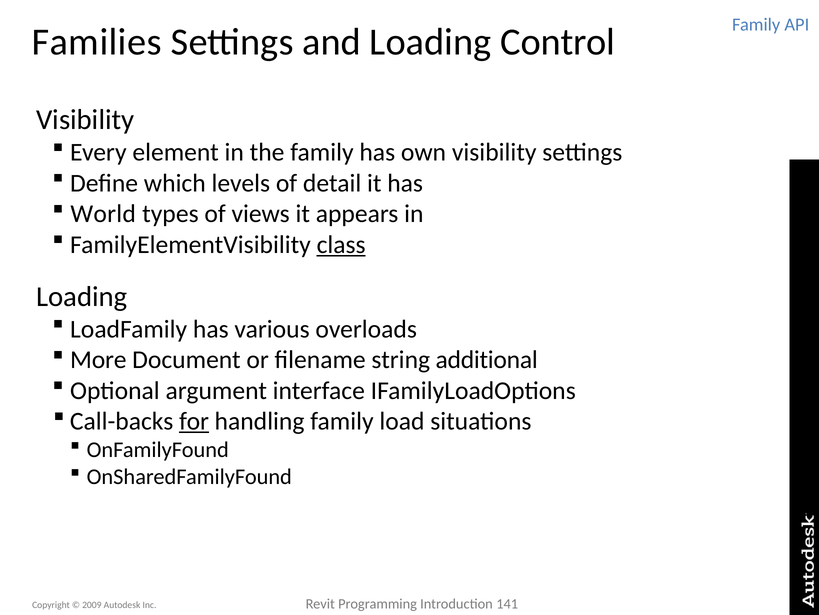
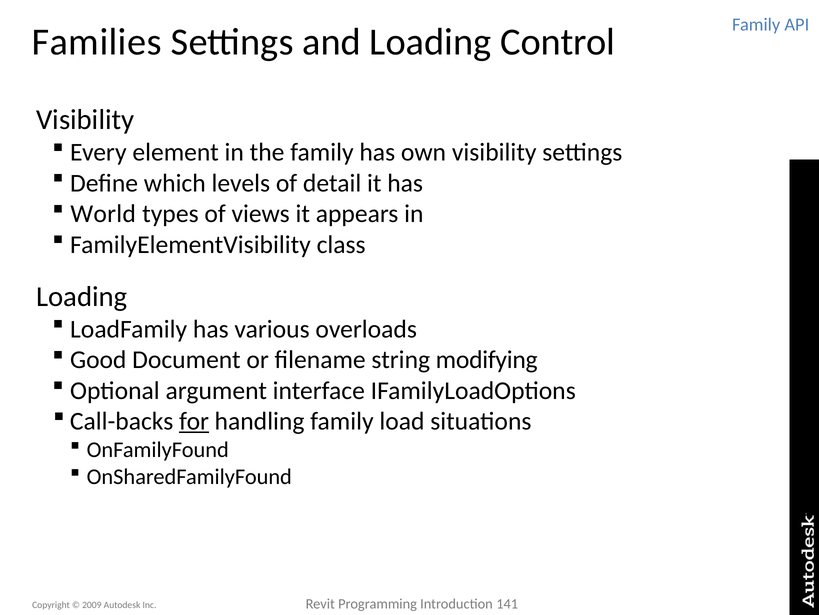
class underline: present -> none
More: More -> Good
additional: additional -> modifying
